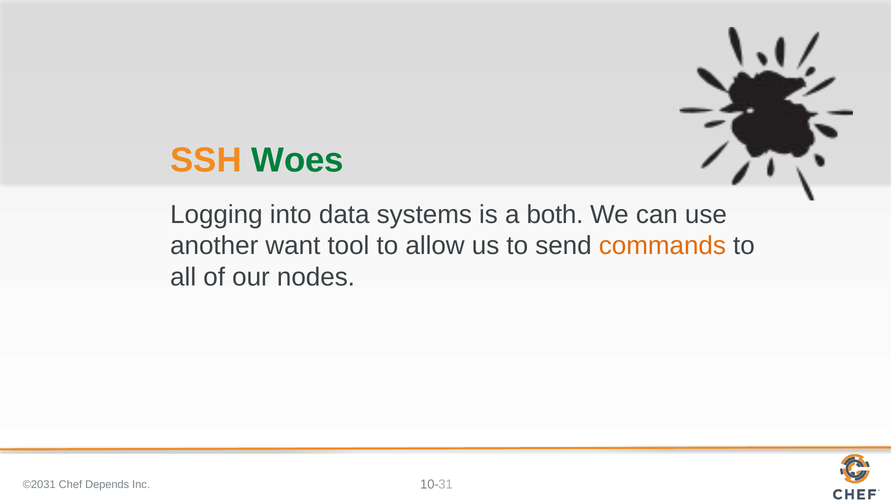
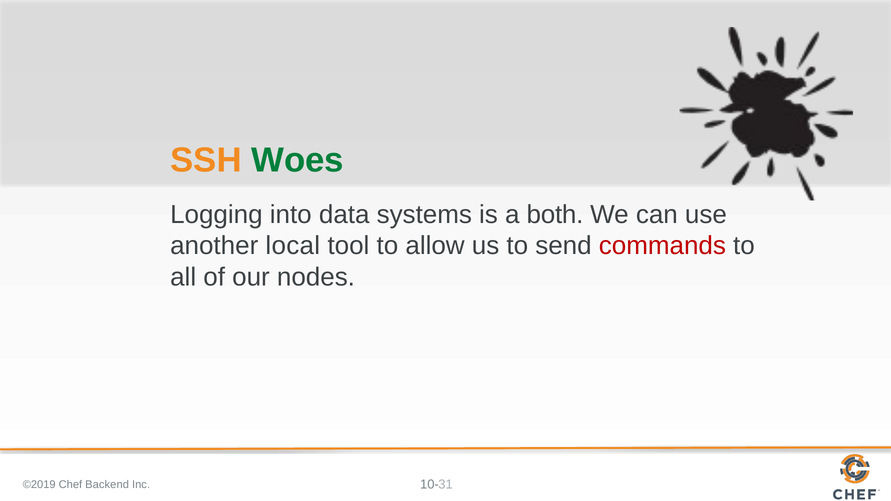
want: want -> local
commands colour: orange -> red
©2031: ©2031 -> ©2019
Depends: Depends -> Backend
